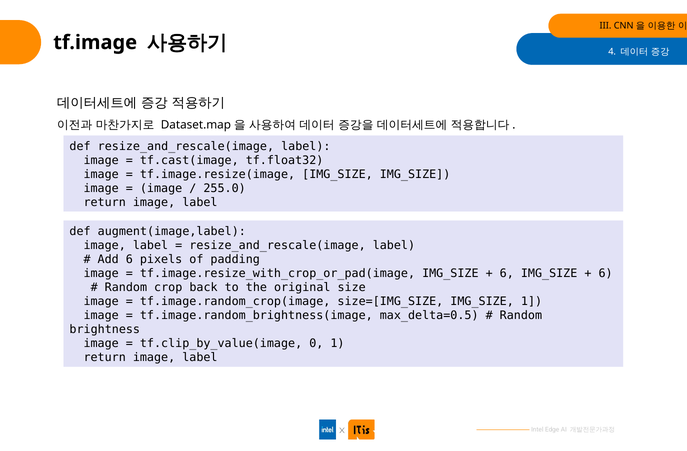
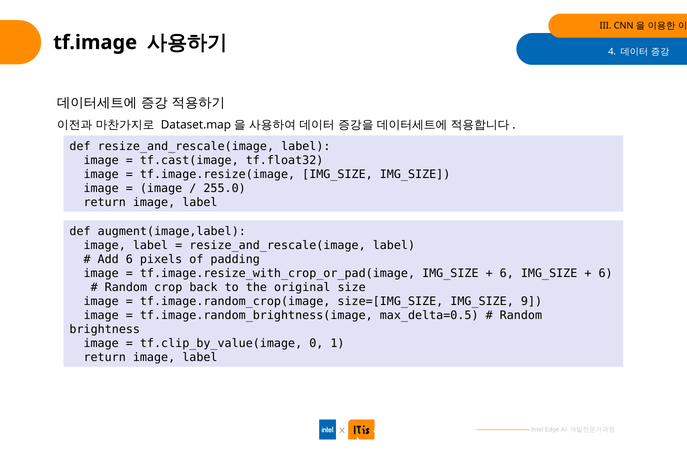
IMG_SIZE 1: 1 -> 9
